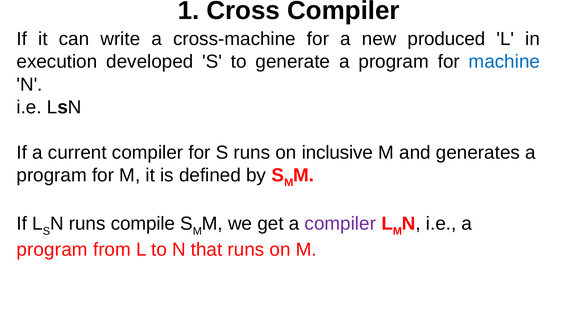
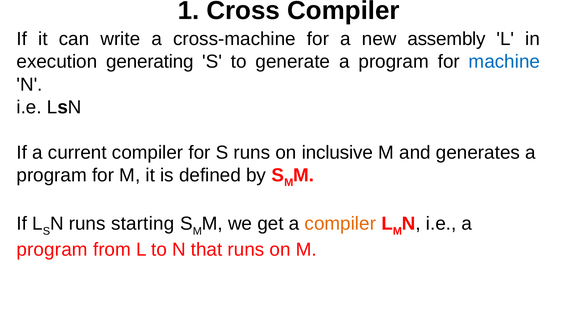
produced: produced -> assembly
developed: developed -> generating
compile: compile -> starting
compiler at (340, 223) colour: purple -> orange
